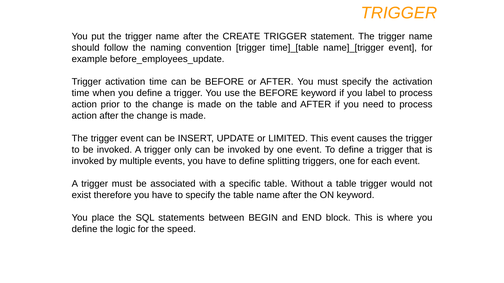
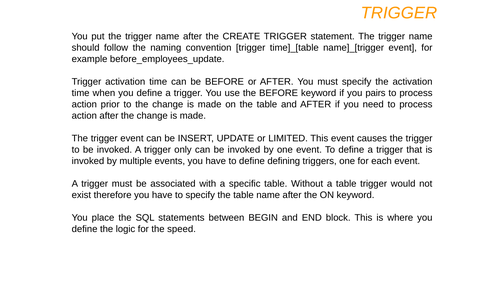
label: label -> pairs
splitting: splitting -> defining
